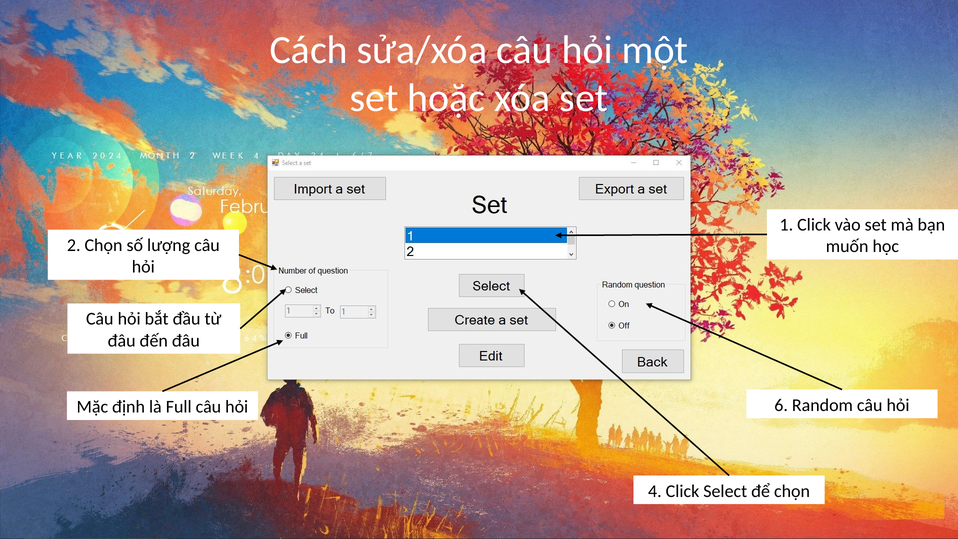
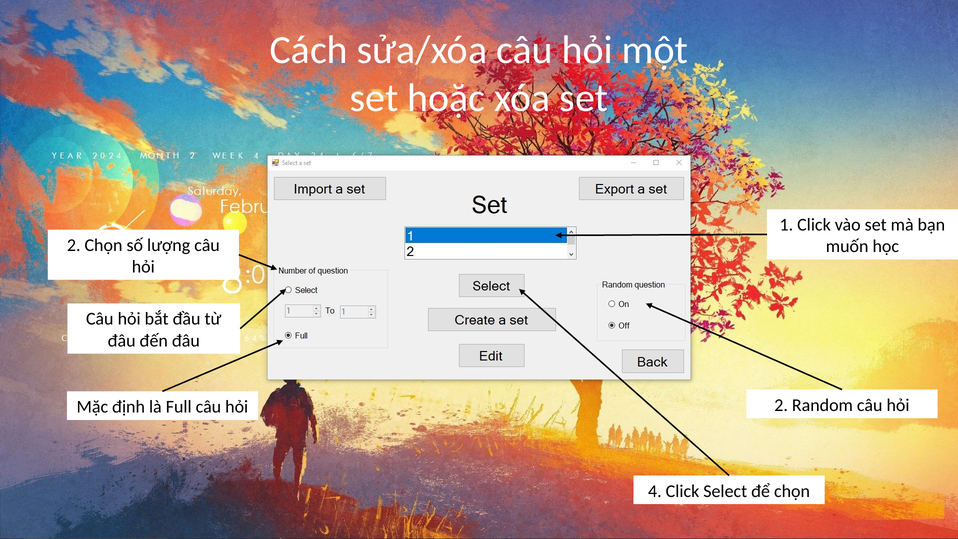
hỏi 6: 6 -> 2
